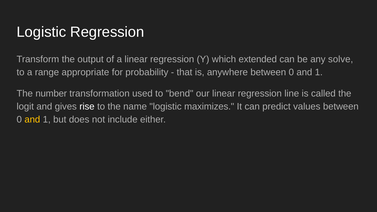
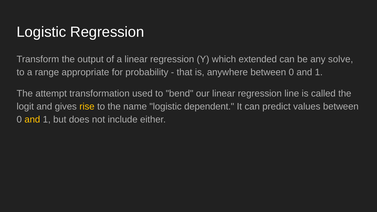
number: number -> attempt
rise colour: white -> yellow
maximizes: maximizes -> dependent
